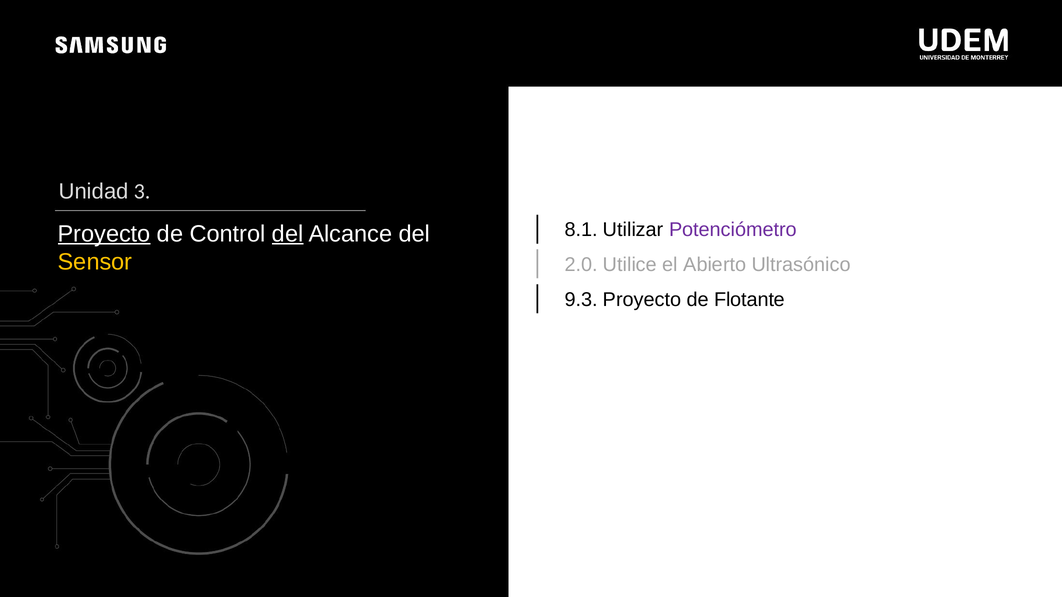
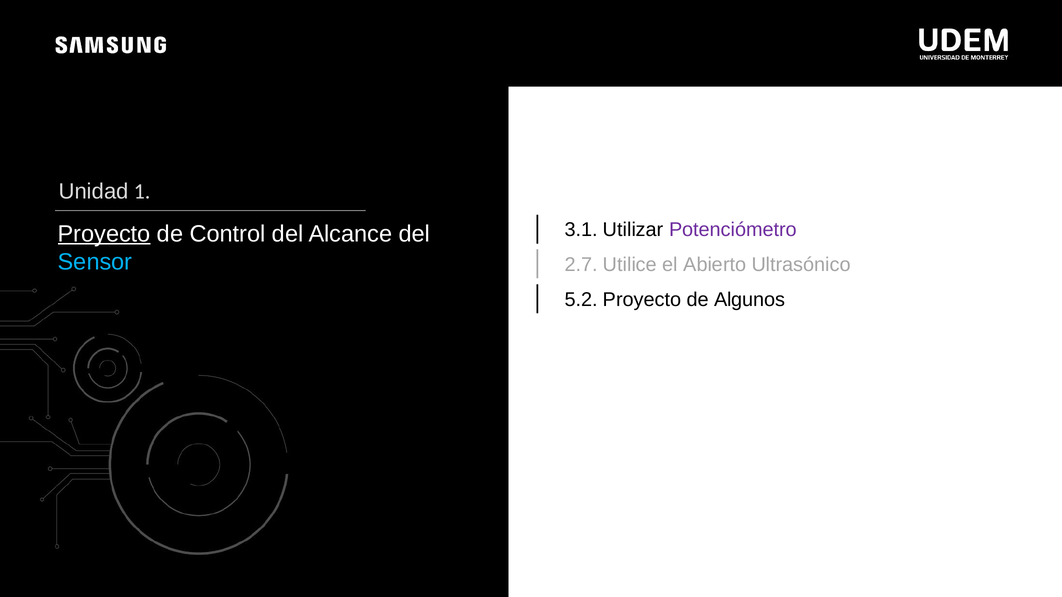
3: 3 -> 1
8.1: 8.1 -> 3.1
del at (288, 234) underline: present -> none
Sensor colour: yellow -> light blue
2.0: 2.0 -> 2.7
9.3: 9.3 -> 5.2
Flotante: Flotante -> Algunos
